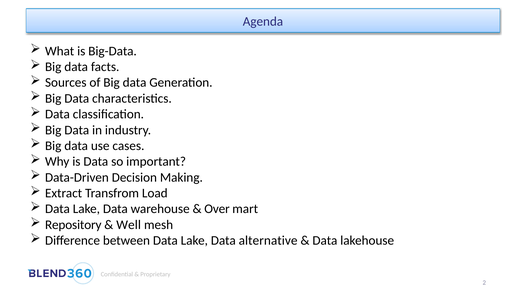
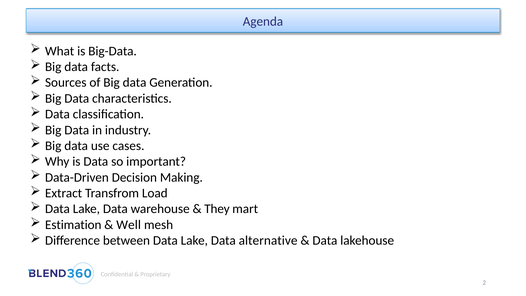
Over: Over -> They
Repository: Repository -> Estimation
